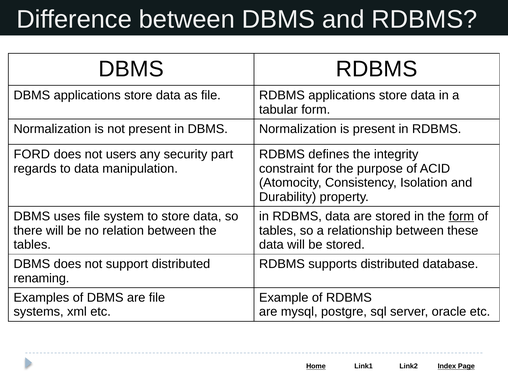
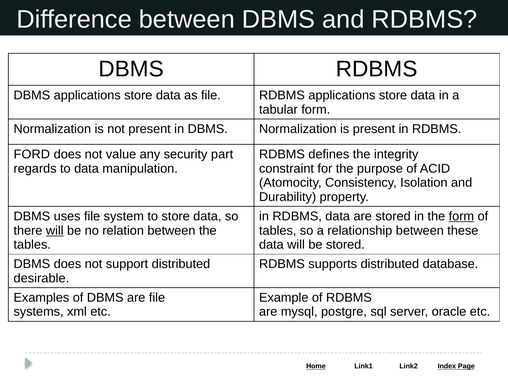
users: users -> value
will at (55, 230) underline: none -> present
renaming: renaming -> desirable
